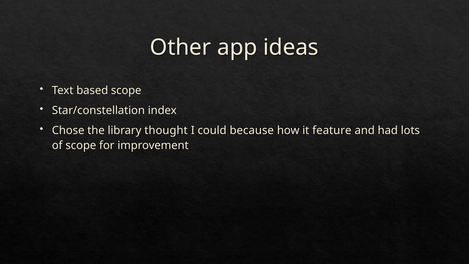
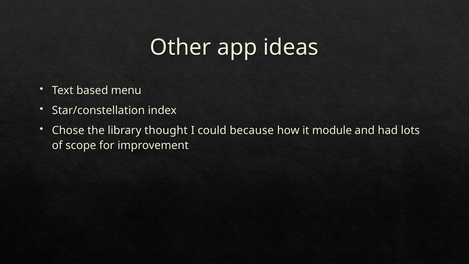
based scope: scope -> menu
feature: feature -> module
